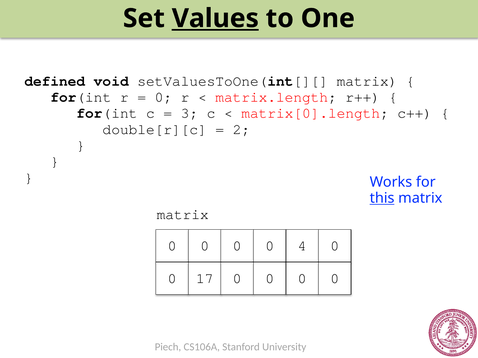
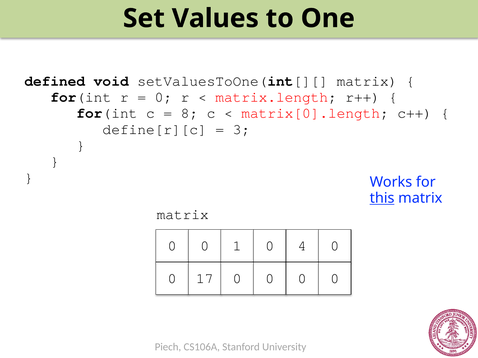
Values underline: present -> none
3: 3 -> 8
double[r][c: double[r][c -> define[r][c
2: 2 -> 3
0 at (237, 246): 0 -> 1
